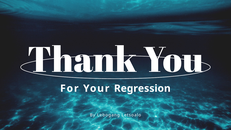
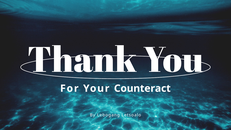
Regression: Regression -> Counteract
